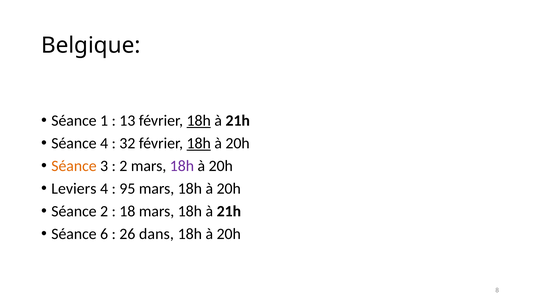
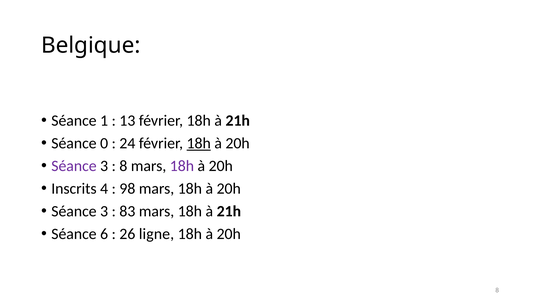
18h at (199, 121) underline: present -> none
Séance 4: 4 -> 0
32: 32 -> 24
Séance at (74, 166) colour: orange -> purple
2 at (123, 166): 2 -> 8
Leviers: Leviers -> Inscrits
95: 95 -> 98
2 at (104, 211): 2 -> 3
18: 18 -> 83
dans: dans -> ligne
